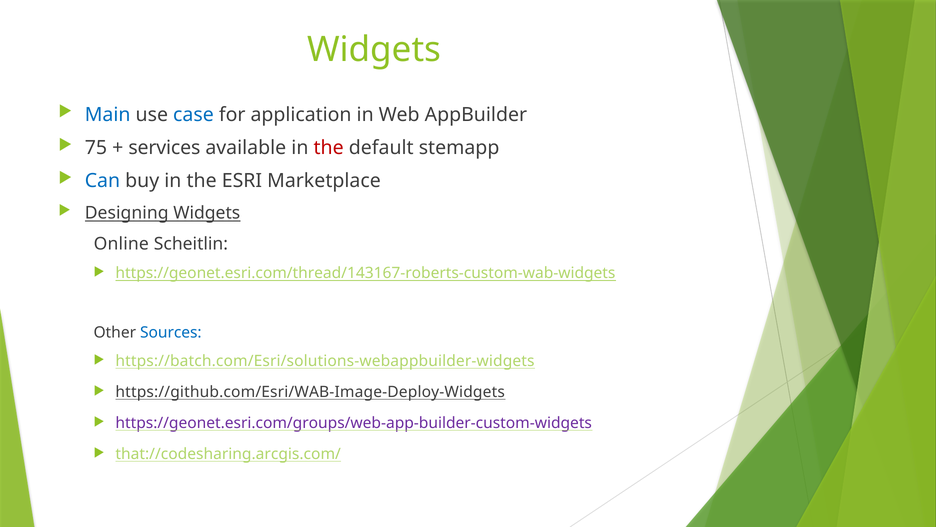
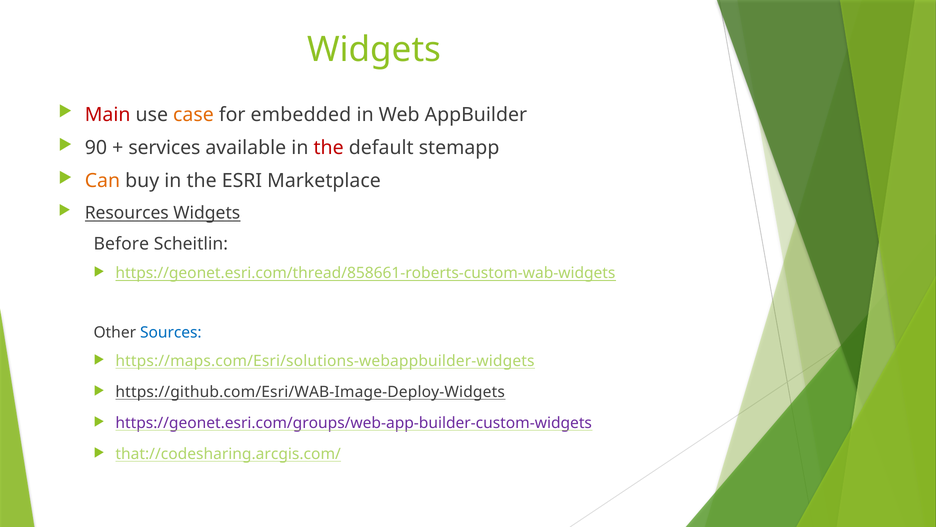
Main colour: blue -> red
case colour: blue -> orange
application: application -> embedded
75: 75 -> 90
Can colour: blue -> orange
Designing: Designing -> Resources
Online: Online -> Before
https://geonet.esri.com/thread/143167-roberts-custom-wab-widgets: https://geonet.esri.com/thread/143167-roberts-custom-wab-widgets -> https://geonet.esri.com/thread/858661-roberts-custom-wab-widgets
https://batch.com/Esri/solutions-webappbuilder-widgets: https://batch.com/Esri/solutions-webappbuilder-widgets -> https://maps.com/Esri/solutions-webappbuilder-widgets
